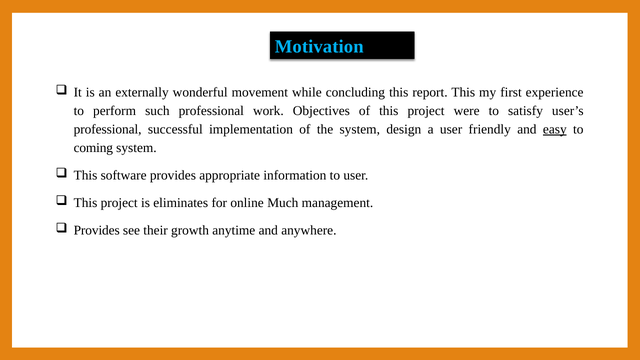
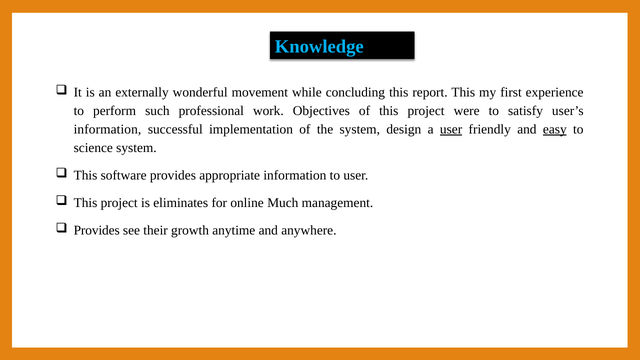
Motivation: Motivation -> Knowledge
professional at (108, 129): professional -> information
user at (451, 129) underline: none -> present
coming: coming -> science
